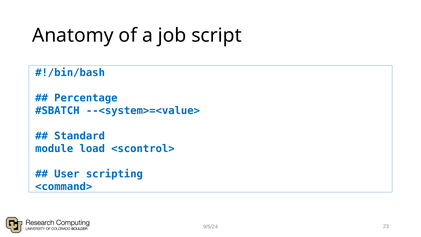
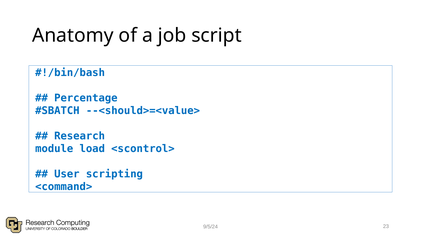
--<system>=<value>: --<system>=<value> -> --<should>=<value>
Standard: Standard -> Research
